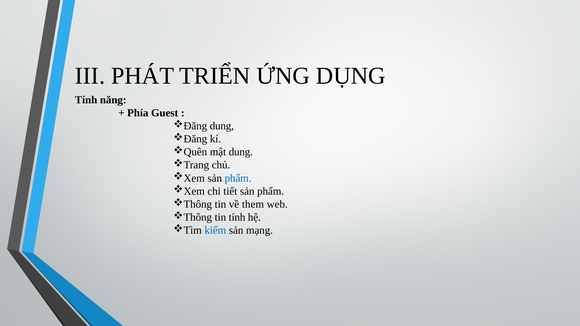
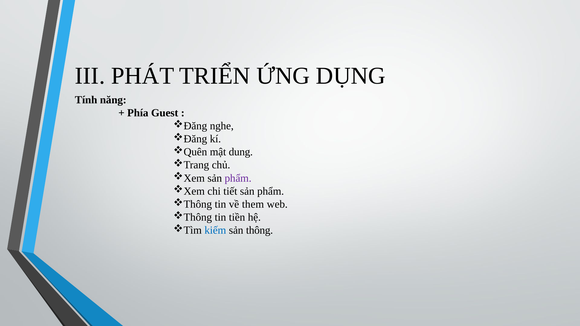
dung at (222, 126): dung -> nghe
phẩm at (238, 178) colour: blue -> purple
tin tính: tính -> tiền
mạng: mạng -> thông
